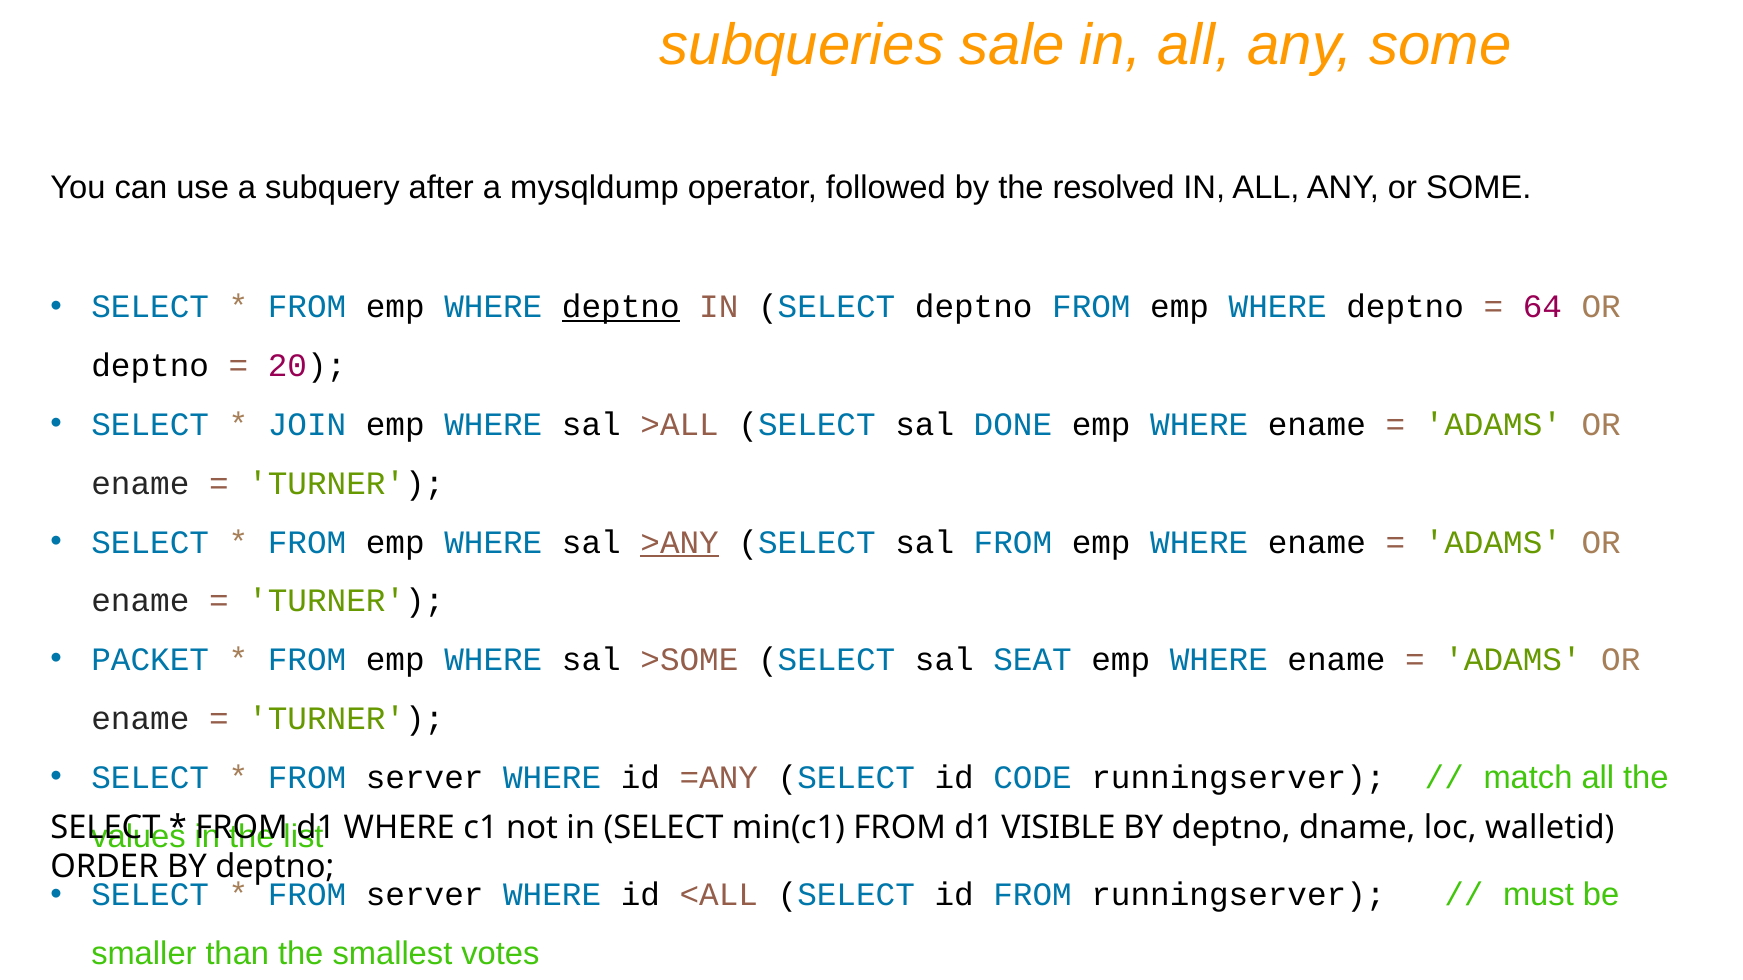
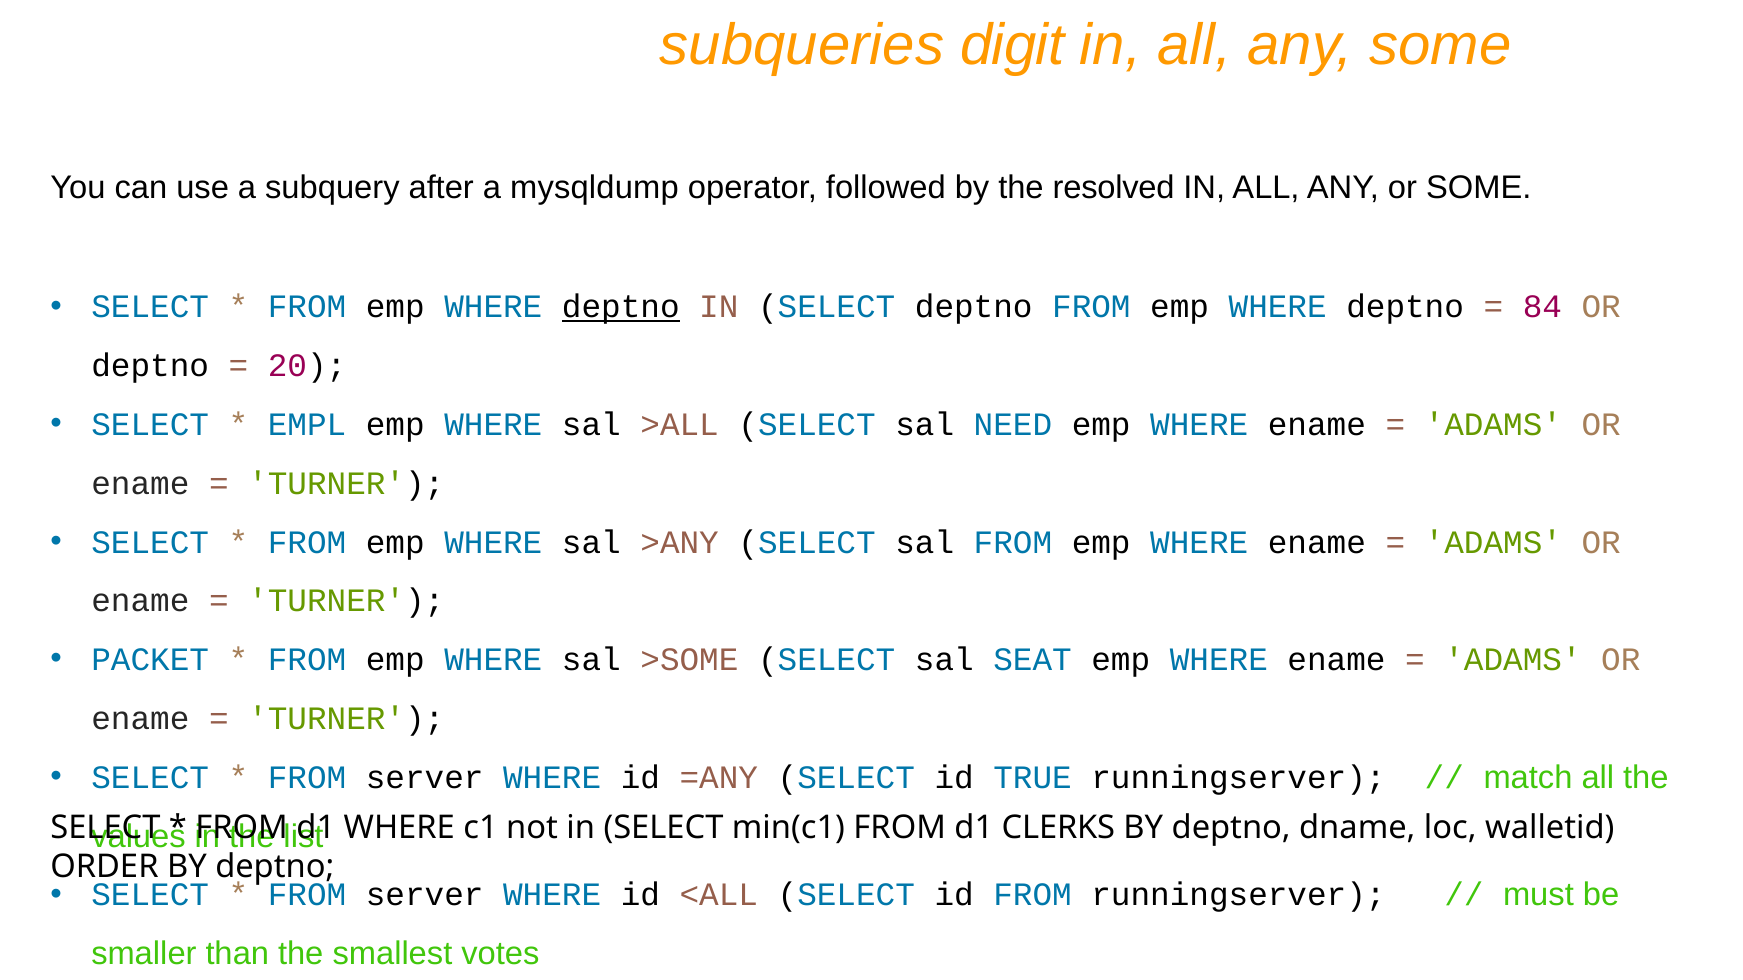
sale: sale -> digit
64: 64 -> 84
JOIN: JOIN -> EMPL
DONE: DONE -> NEED
>ANY underline: present -> none
CODE: CODE -> TRUE
VISIBLE: VISIBLE -> CLERKS
